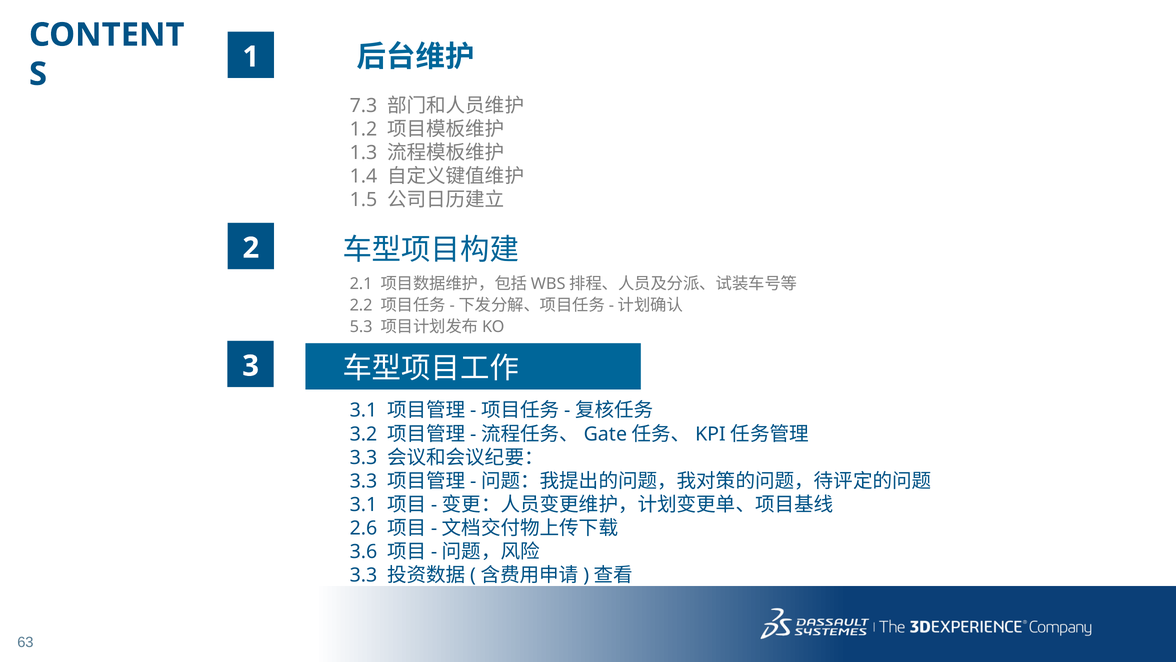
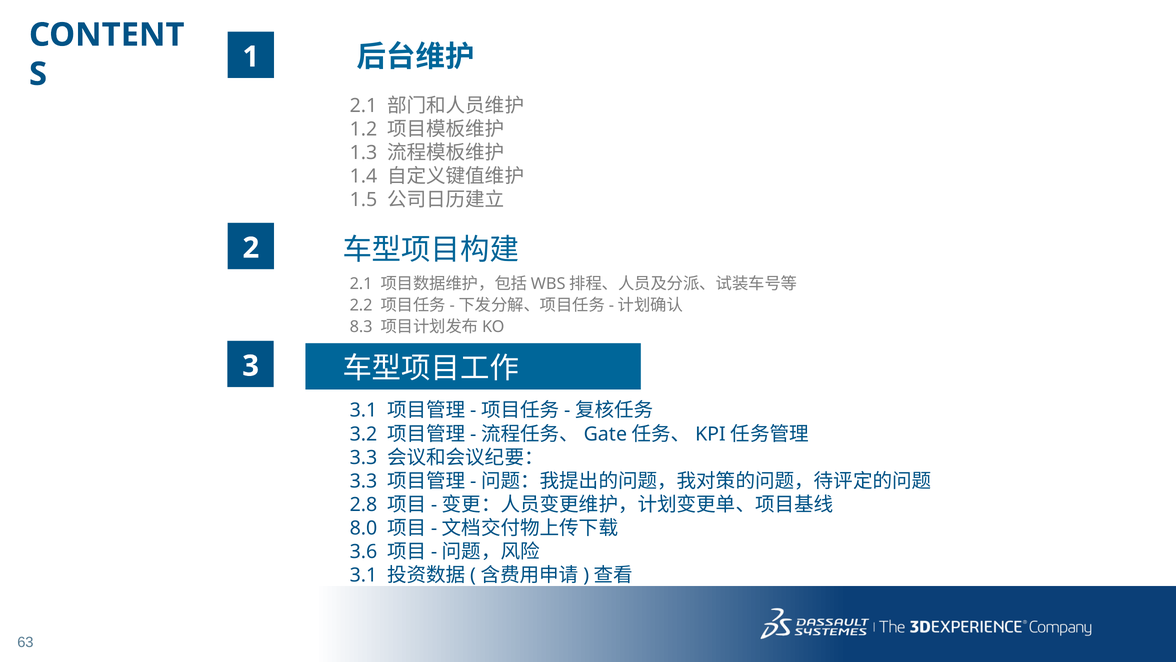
7.3 at (363, 105): 7.3 -> 2.1
5.3: 5.3 -> 8.3
3.1 at (363, 504): 3.1 -> 2.8
2.6: 2.6 -> 8.0
3.3 at (363, 575): 3.3 -> 3.1
